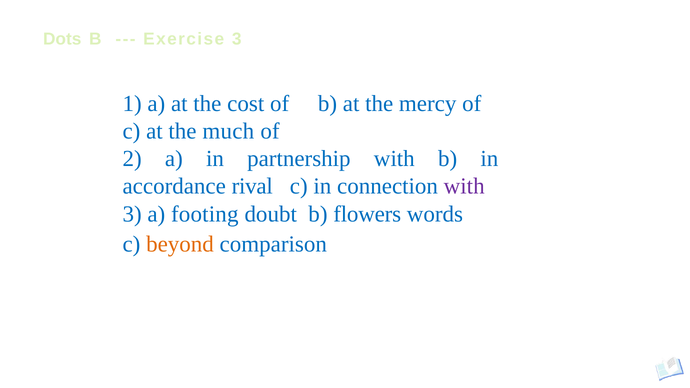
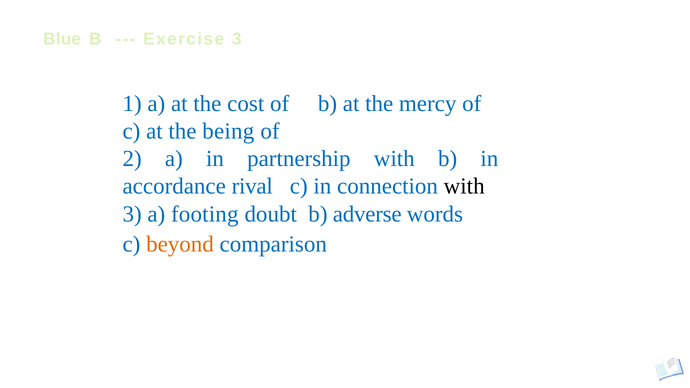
Dots: Dots -> Blue
much: much -> being
with at (464, 186) colour: purple -> black
flowers: flowers -> adverse
